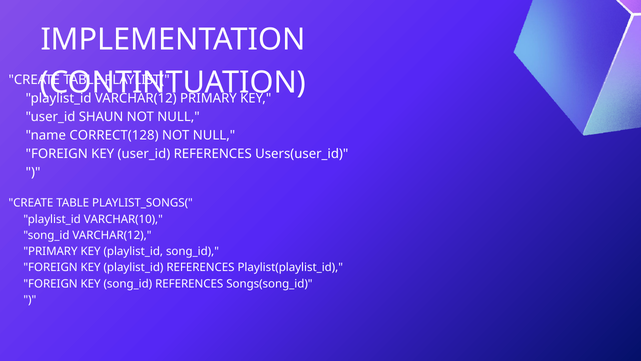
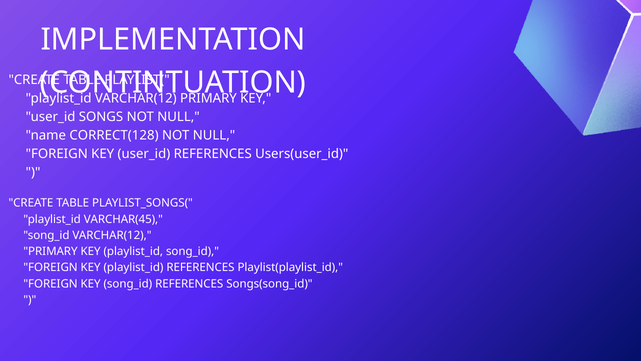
SHAUN: SHAUN -> SONGS
VARCHAR(10: VARCHAR(10 -> VARCHAR(45
